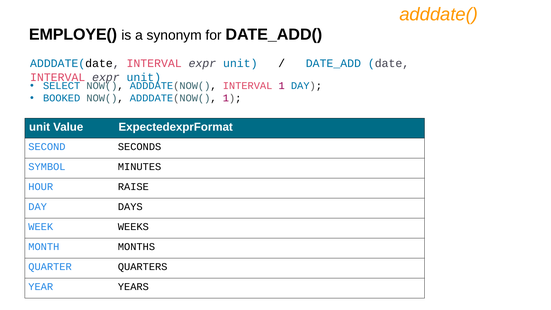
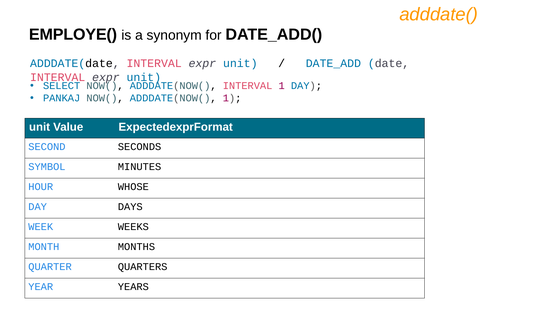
BOOKED: BOOKED -> PANKAJ
RAISE: RAISE -> WHOSE
